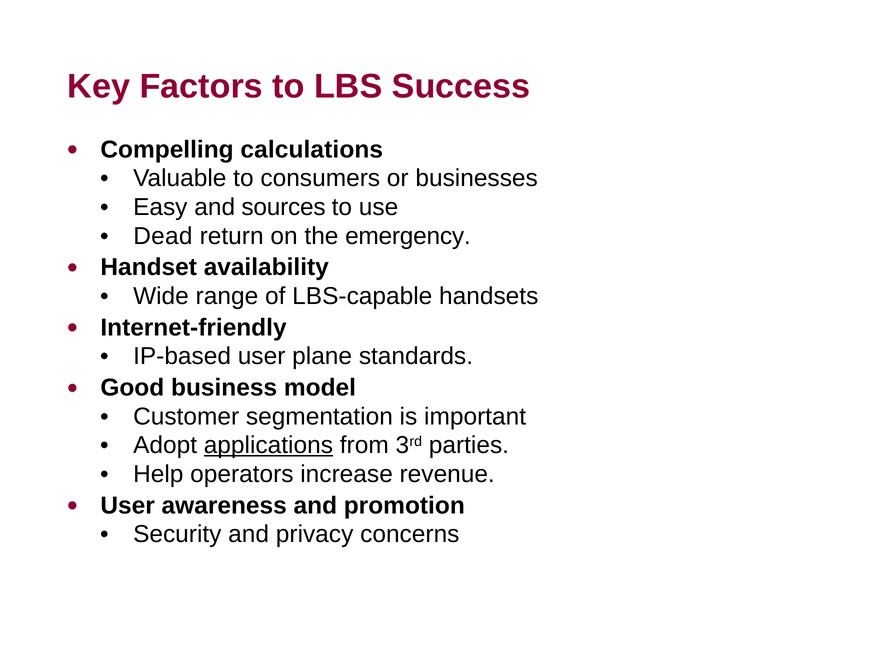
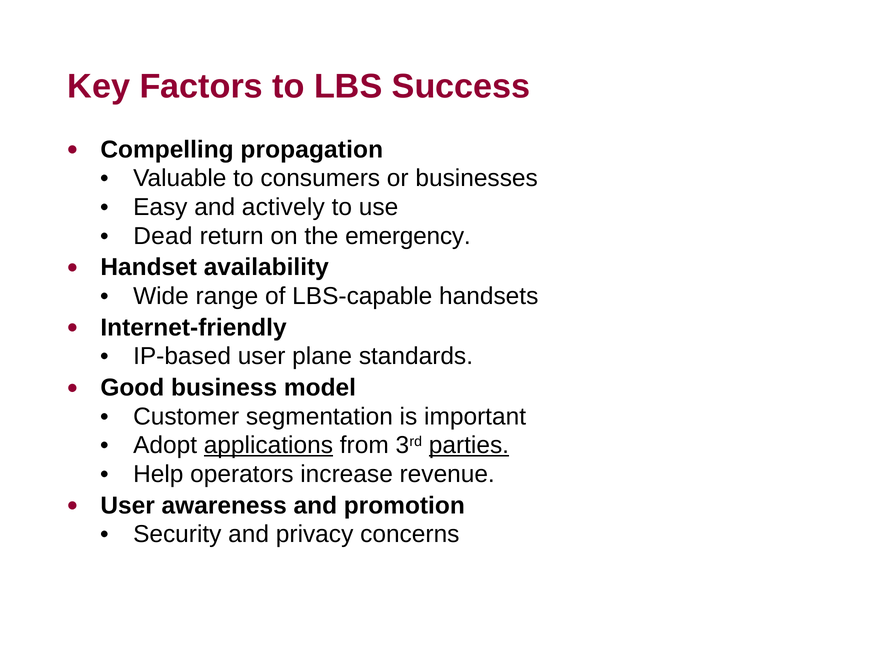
calculations: calculations -> propagation
sources: sources -> actively
parties underline: none -> present
